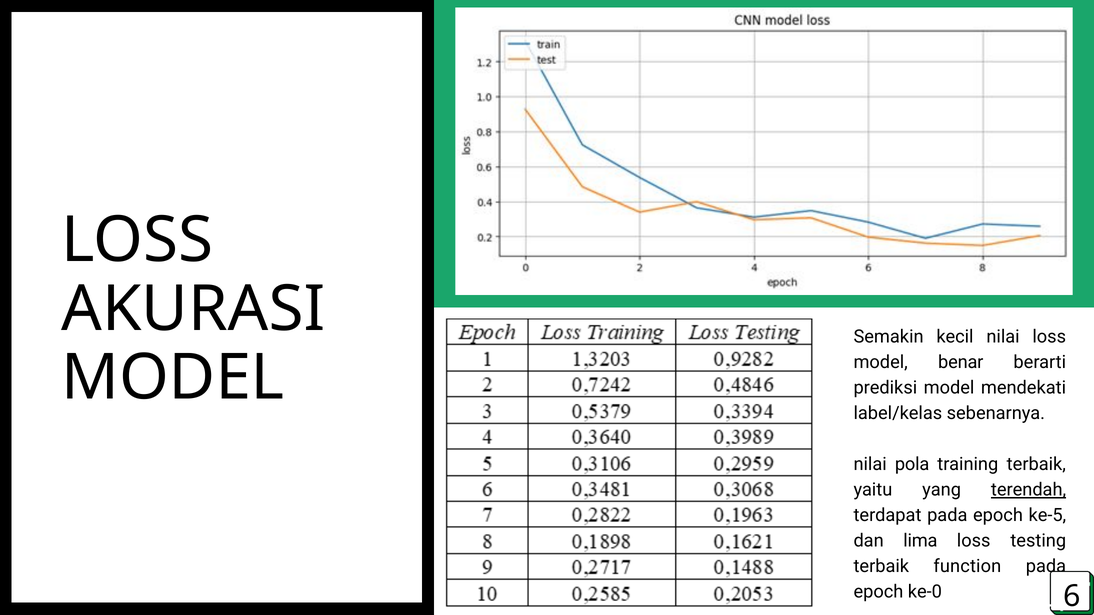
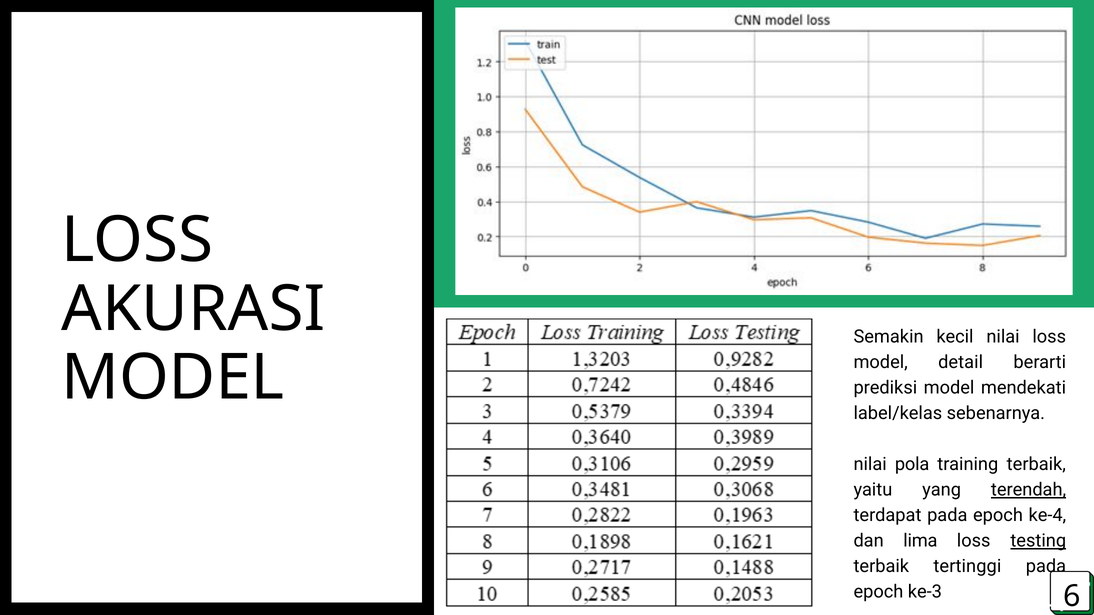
benar: benar -> detail
ke-5: ke-5 -> ke-4
testing underline: none -> present
function: function -> tertinggi
ke-0: ke-0 -> ke-3
